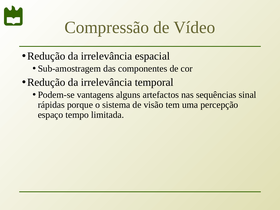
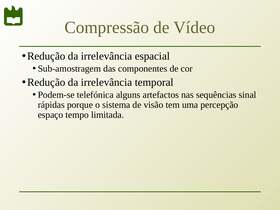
vantagens: vantagens -> telefónica
